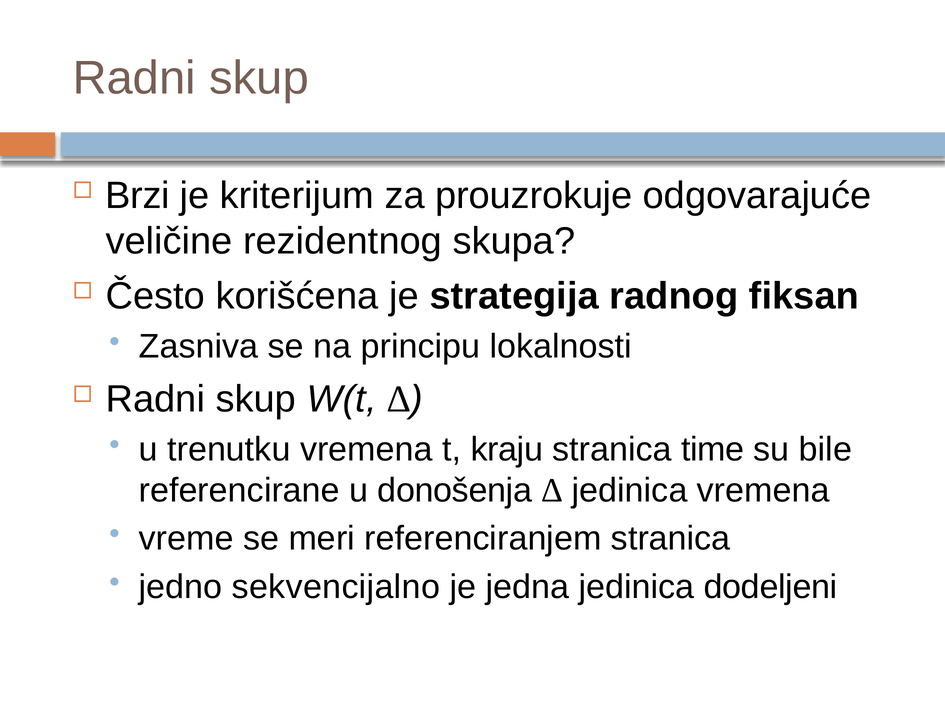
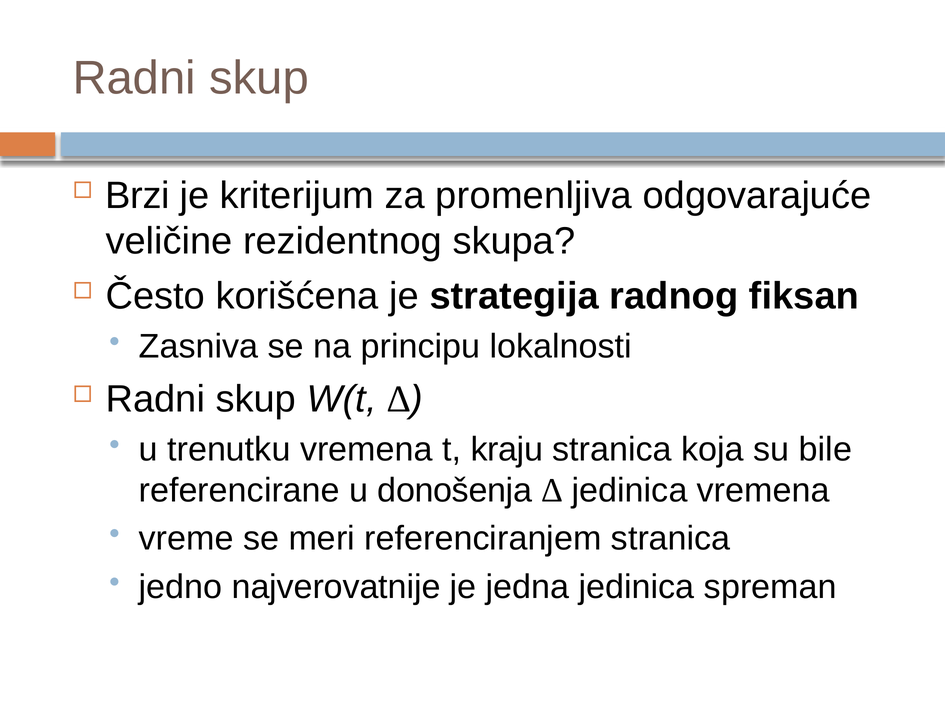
prouzrokuje: prouzrokuje -> promenljiva
time: time -> koja
sekvencijalno: sekvencijalno -> najverovatnije
dodeljeni: dodeljeni -> spreman
